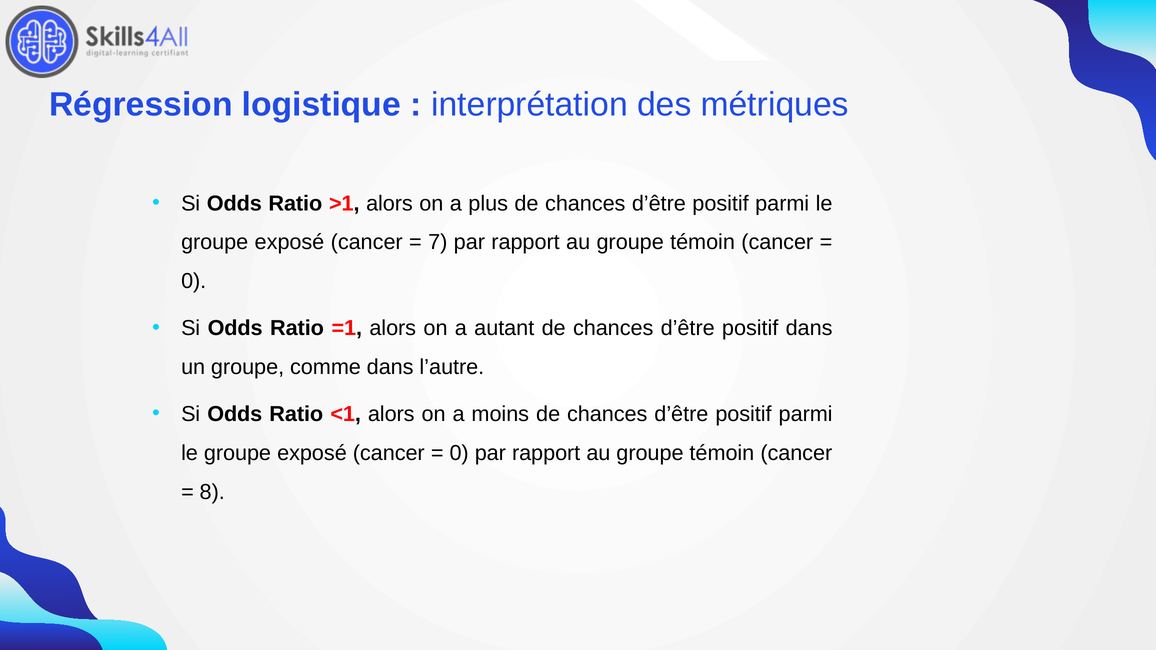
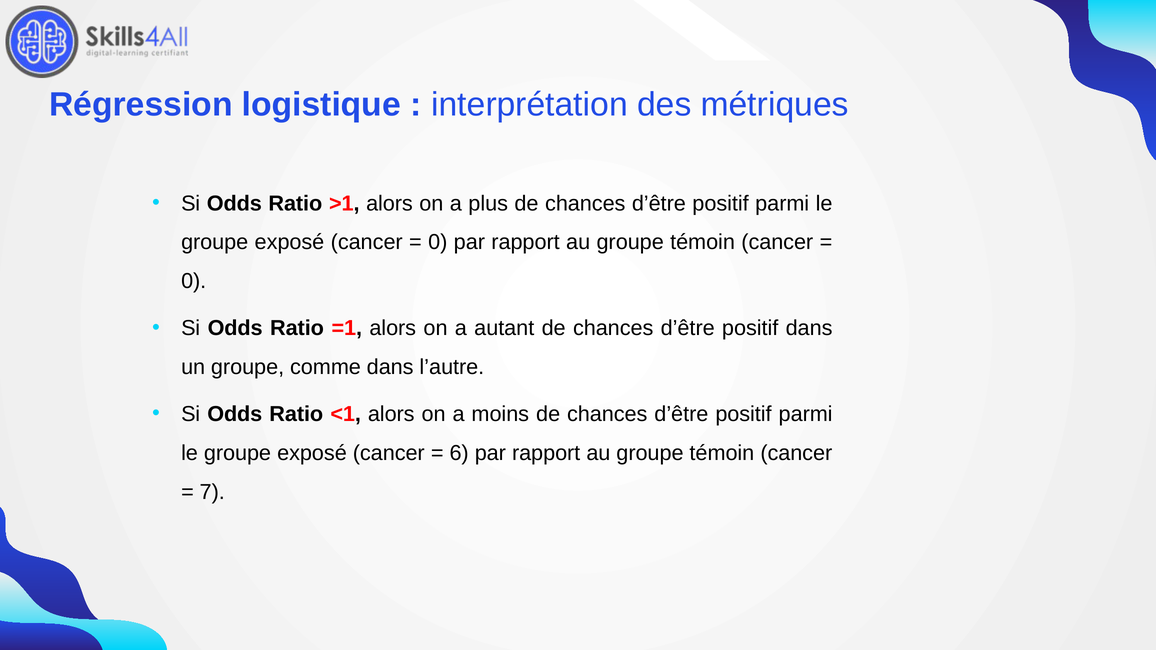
7 at (438, 242): 7 -> 0
0 at (459, 453): 0 -> 6
8: 8 -> 7
